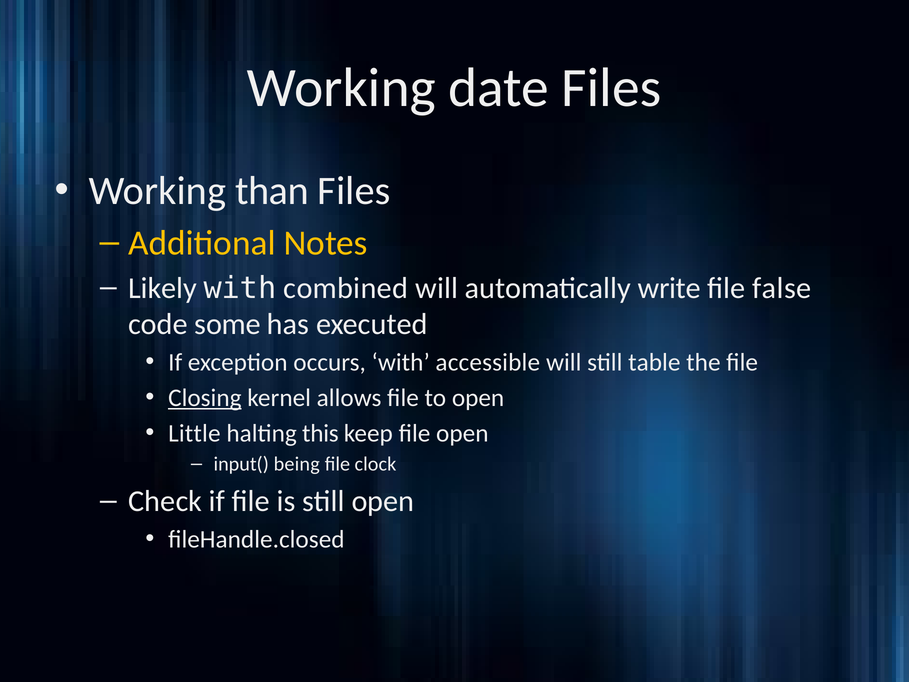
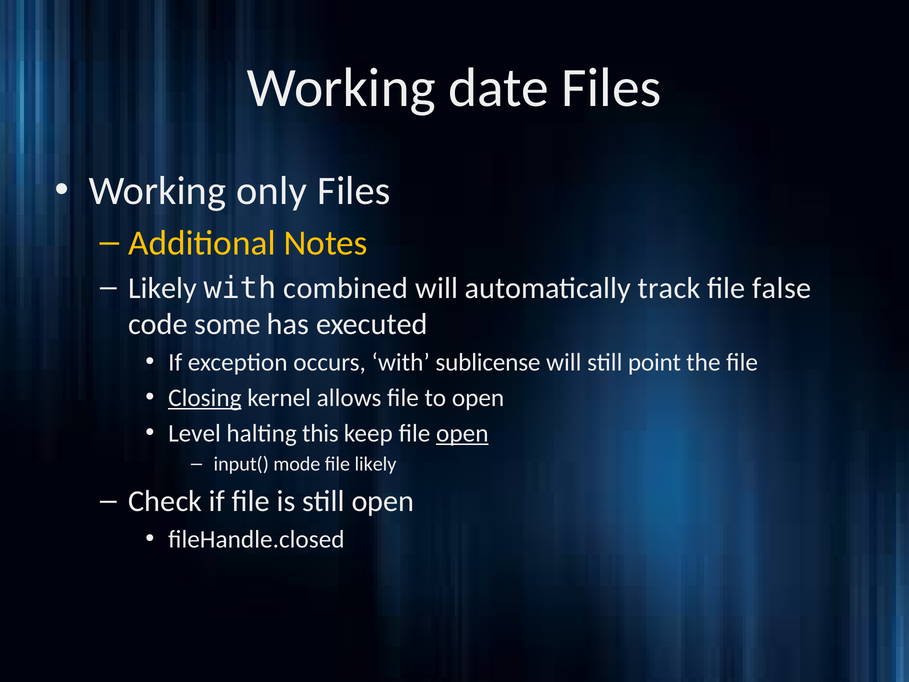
than: than -> only
write: write -> track
accessible: accessible -> sublicense
table: table -> point
Little: Little -> Level
open at (462, 433) underline: none -> present
being: being -> mode
file clock: clock -> likely
